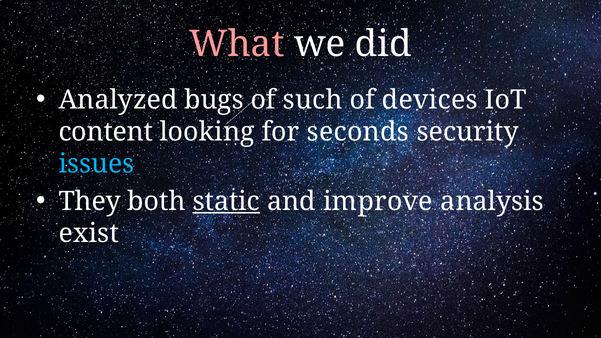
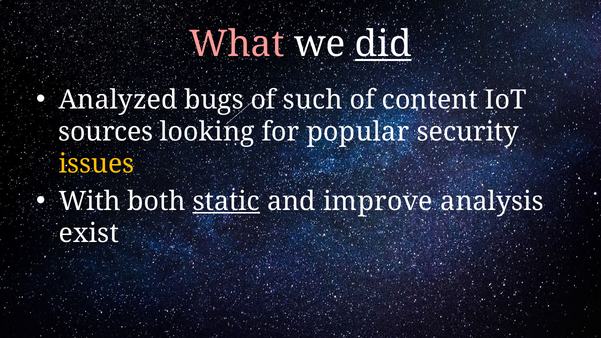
did underline: none -> present
devices: devices -> content
content: content -> sources
seconds: seconds -> popular
issues colour: light blue -> yellow
They: They -> With
